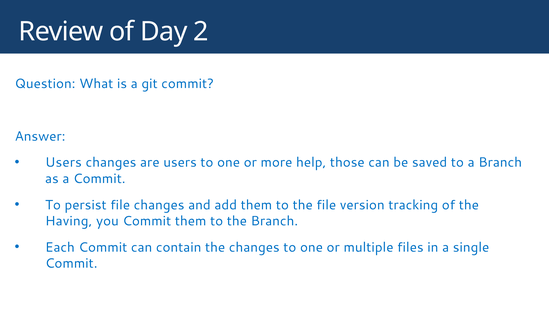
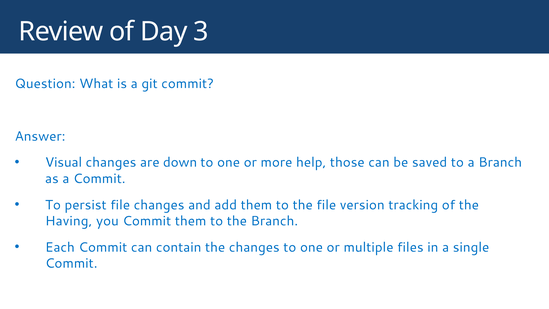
2: 2 -> 3
Users at (63, 162): Users -> Visual
are users: users -> down
